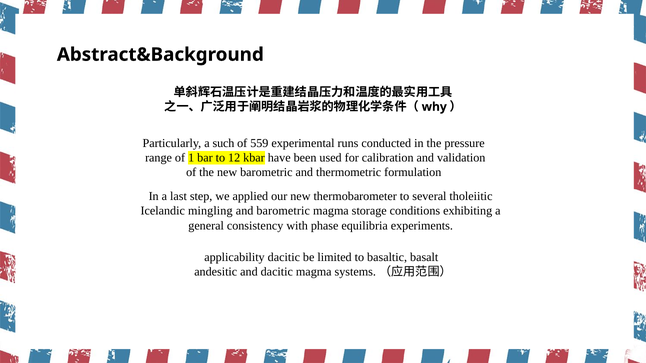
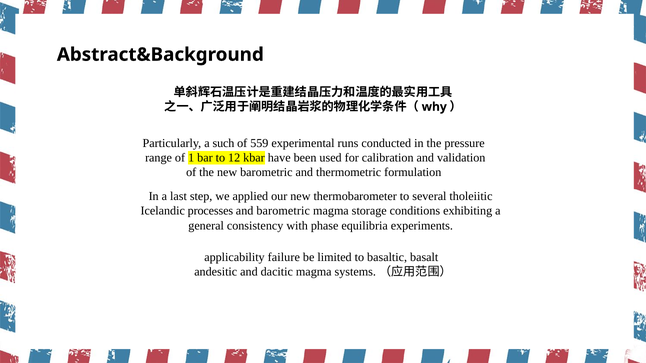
mingling: mingling -> processes
applicability dacitic: dacitic -> failure
